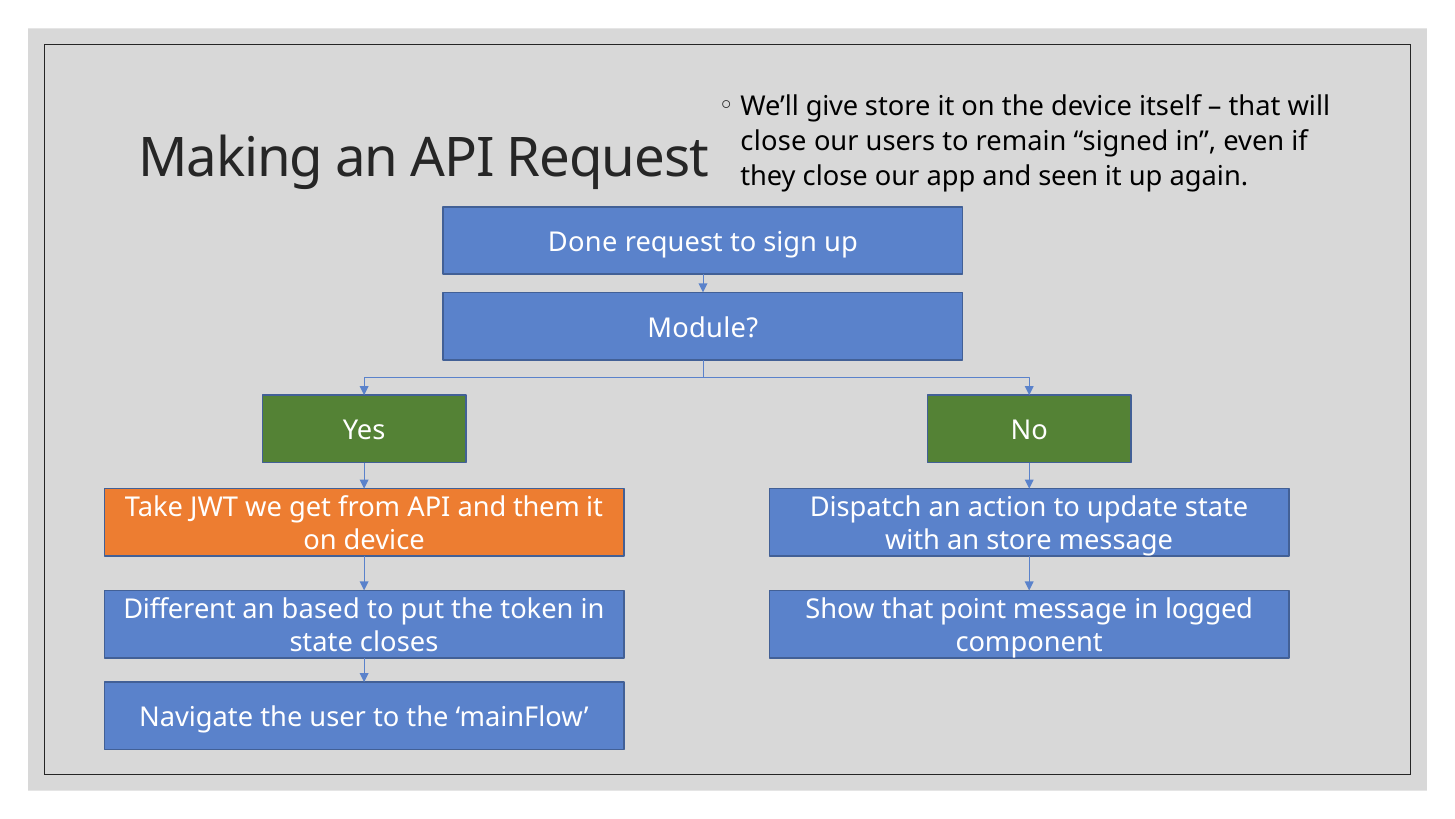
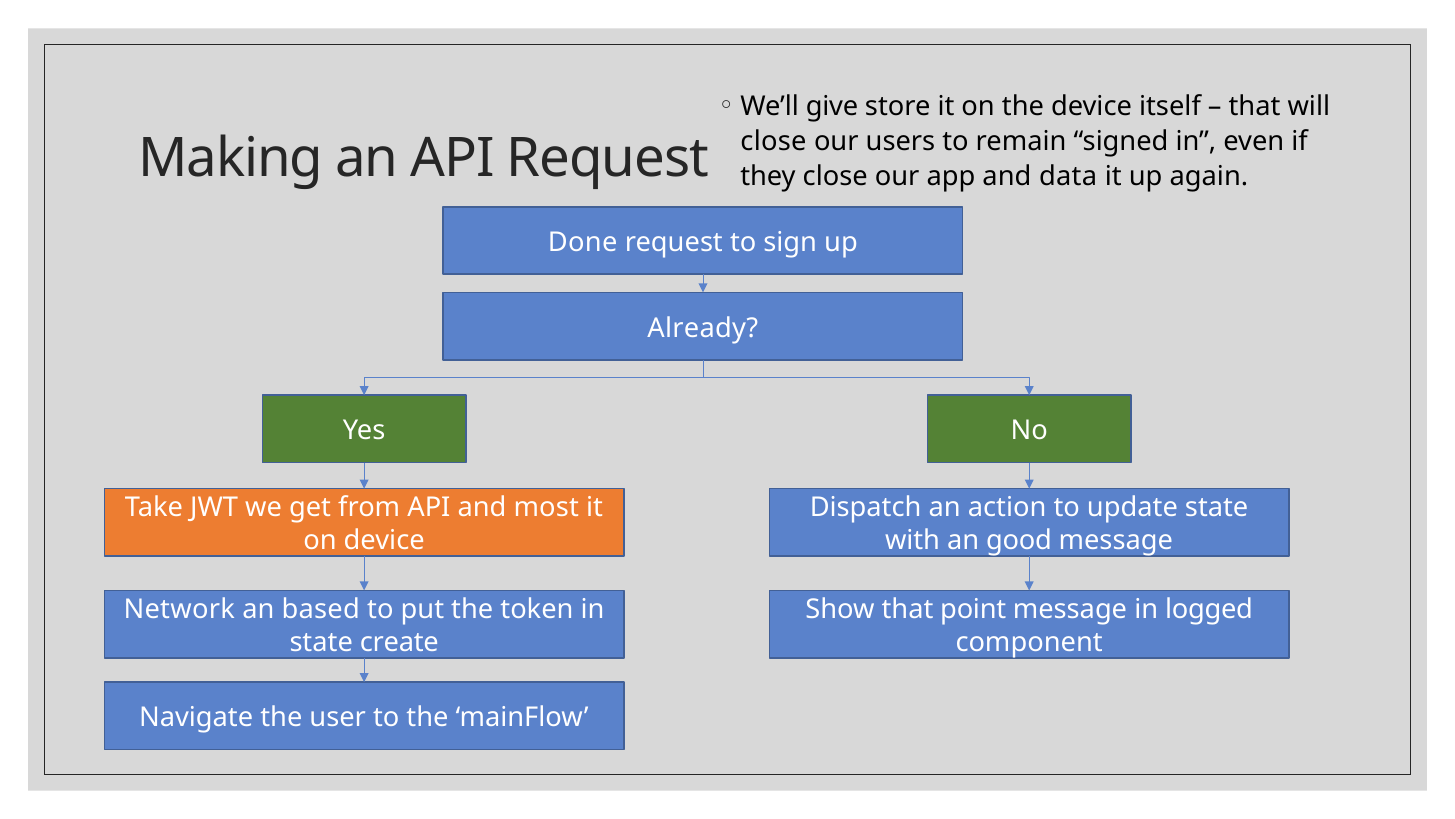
seen: seen -> data
Module: Module -> Already
them: them -> most
an store: store -> good
Different: Different -> Network
closes: closes -> create
